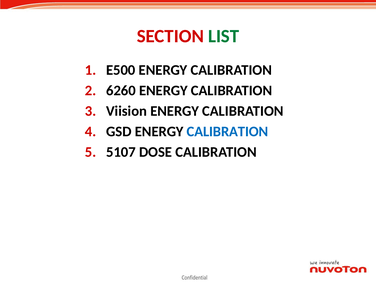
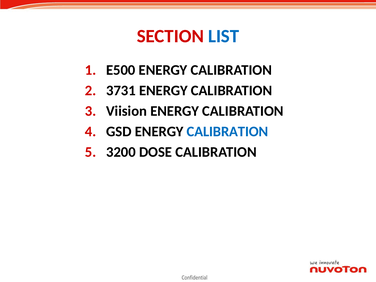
LIST colour: green -> blue
6260: 6260 -> 3731
5107: 5107 -> 3200
